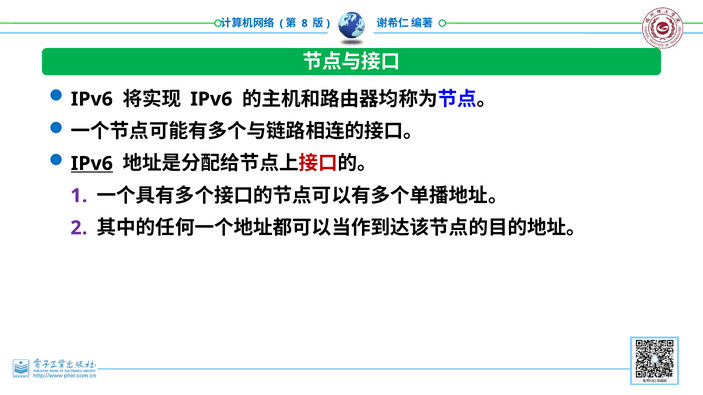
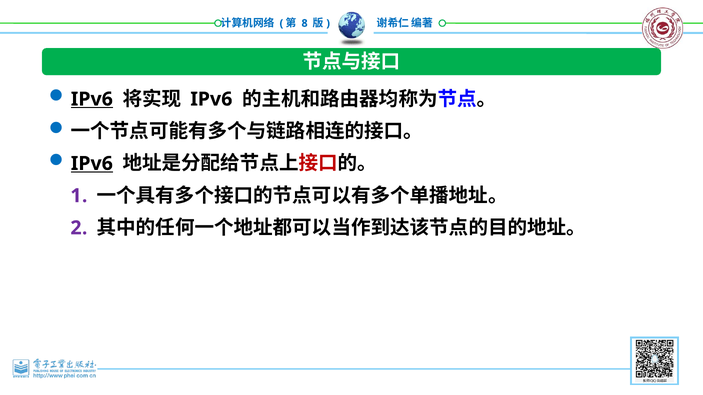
IPv6 at (92, 99) underline: none -> present
